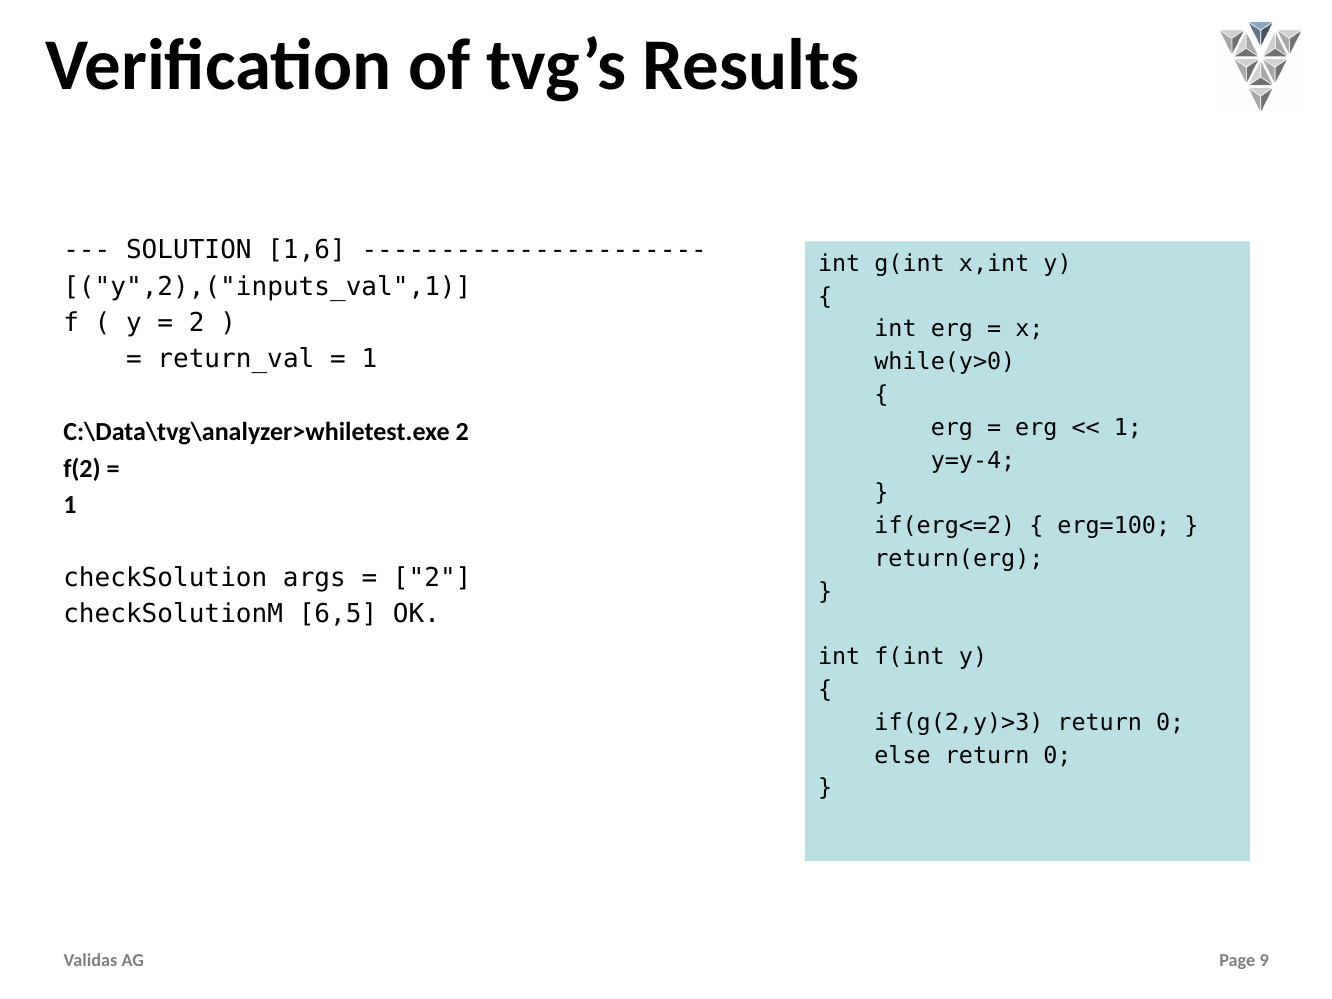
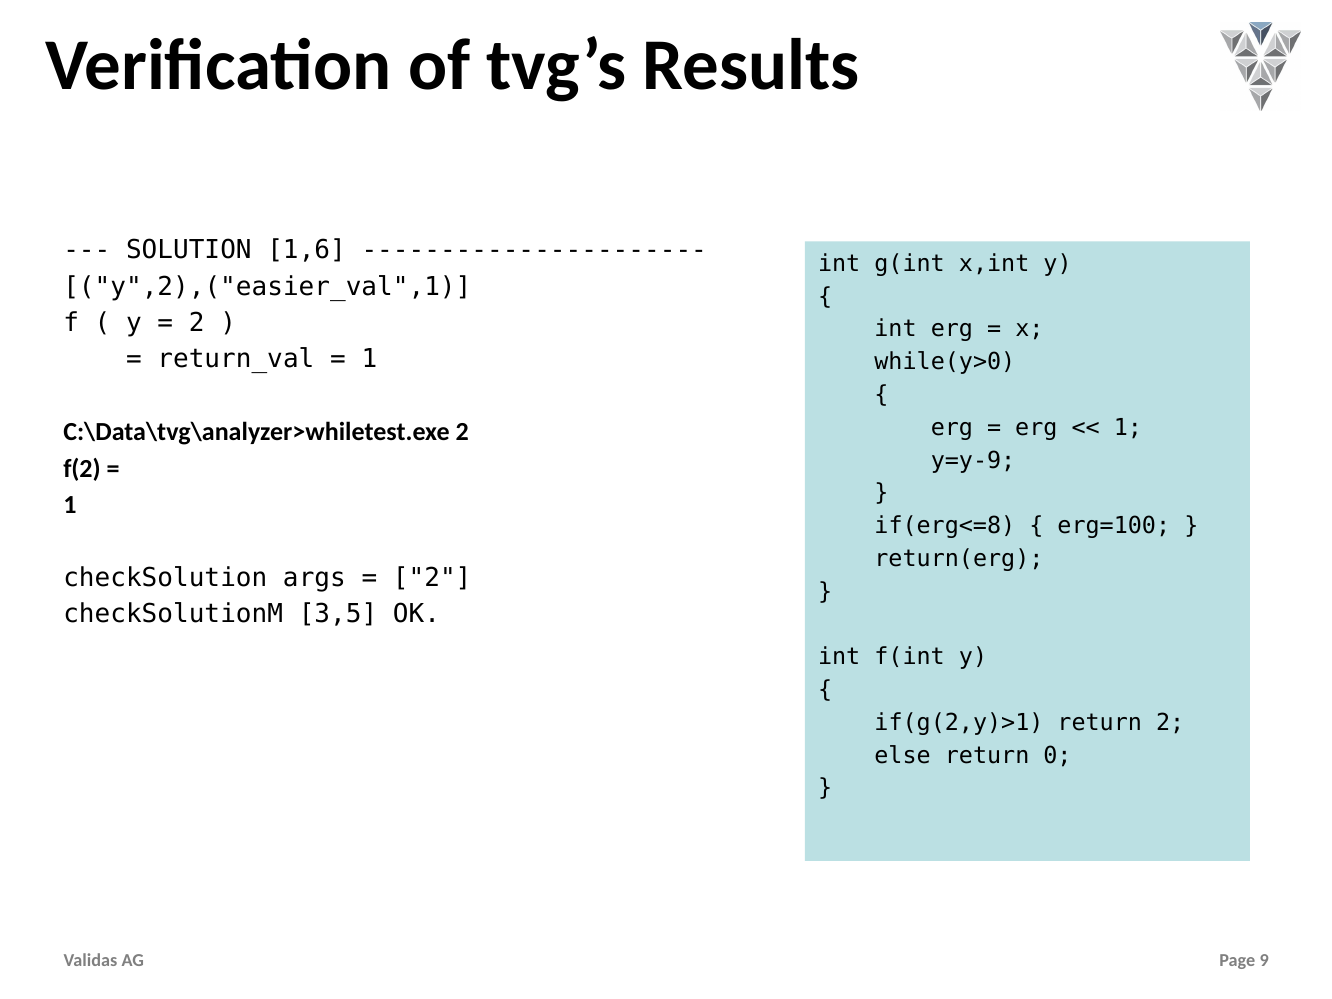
y",2),("inputs_val",1: y",2),("inputs_val",1 -> y",2),("easier_val",1
y=y-4: y=y-4 -> y=y-9
if(erg<=2: if(erg<=2 -> if(erg<=8
6,5: 6,5 -> 3,5
if(g(2,y)>3: if(g(2,y)>3 -> if(g(2,y)>1
0 at (1170, 723): 0 -> 2
